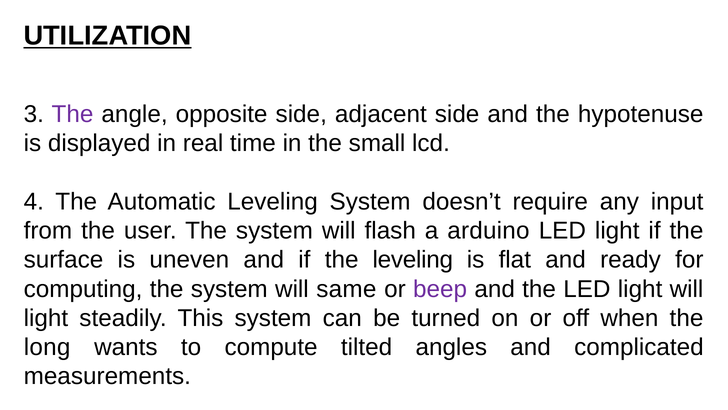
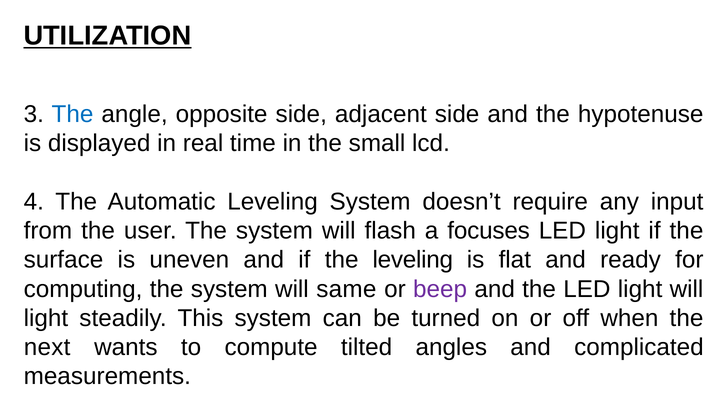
The at (72, 114) colour: purple -> blue
arduino: arduino -> focuses
long: long -> next
